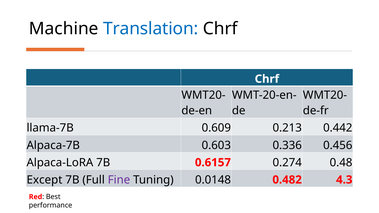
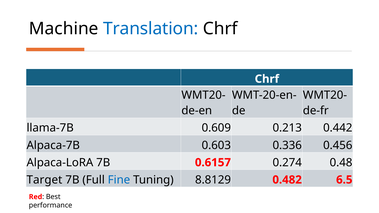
Except: Except -> Target
Fine colour: purple -> blue
0.0148: 0.0148 -> 8.8129
4.3: 4.3 -> 6.5
